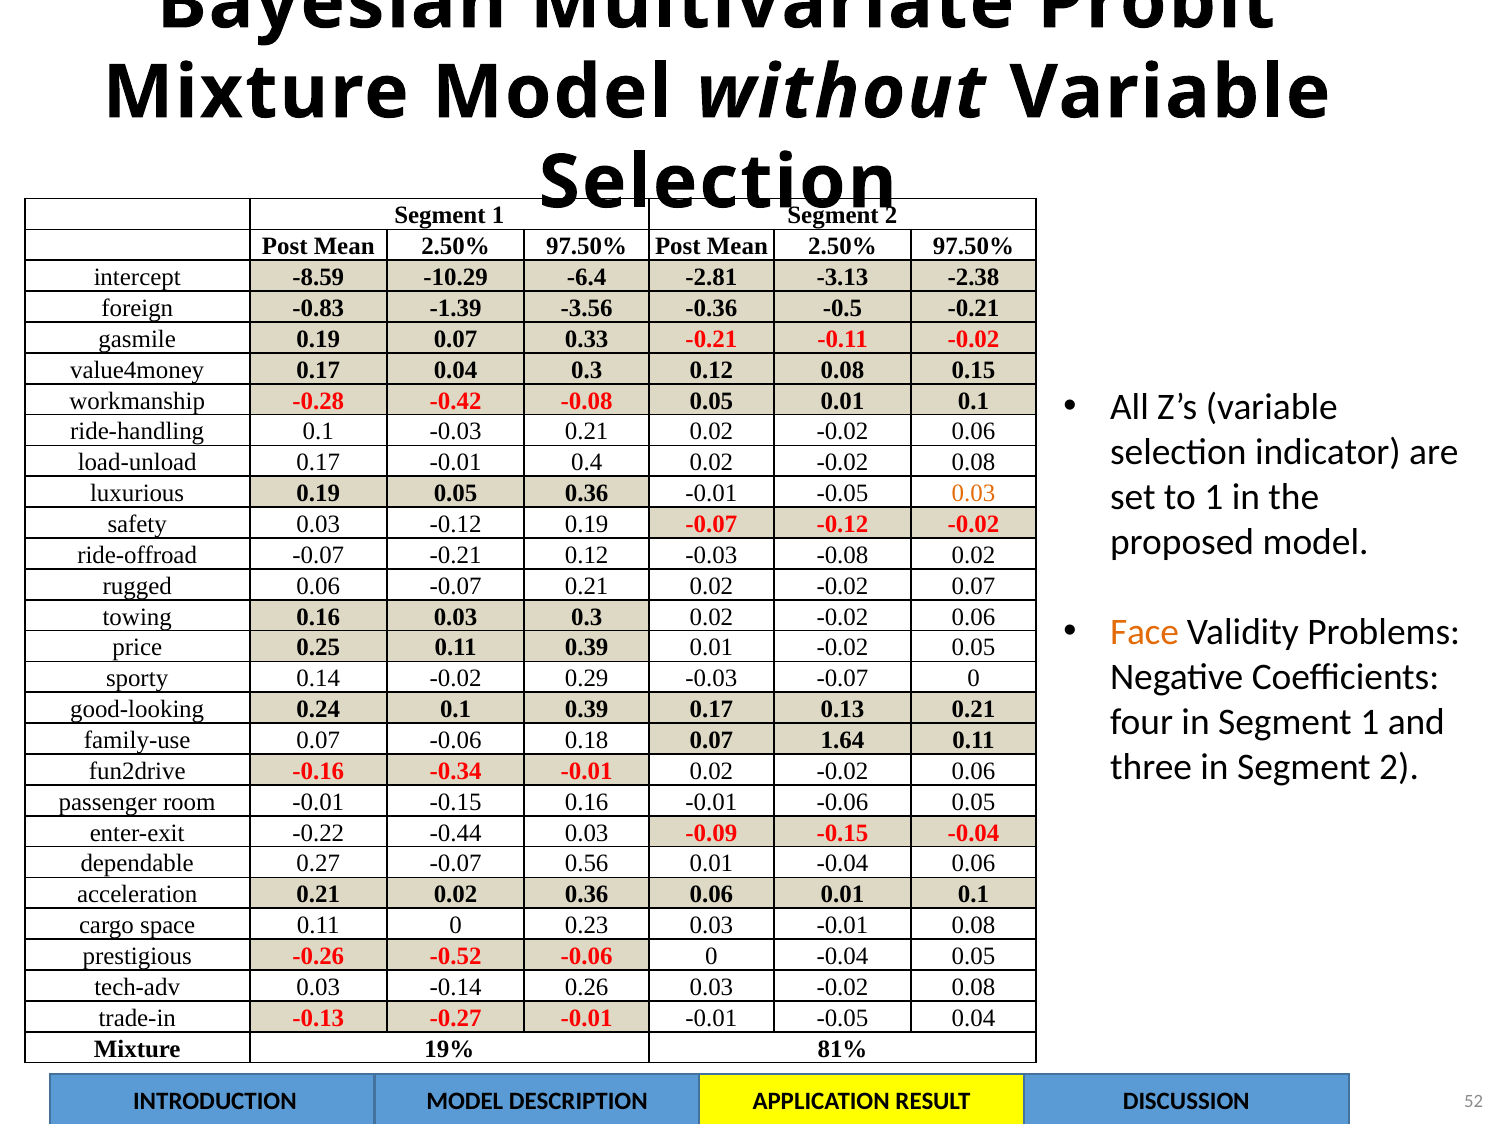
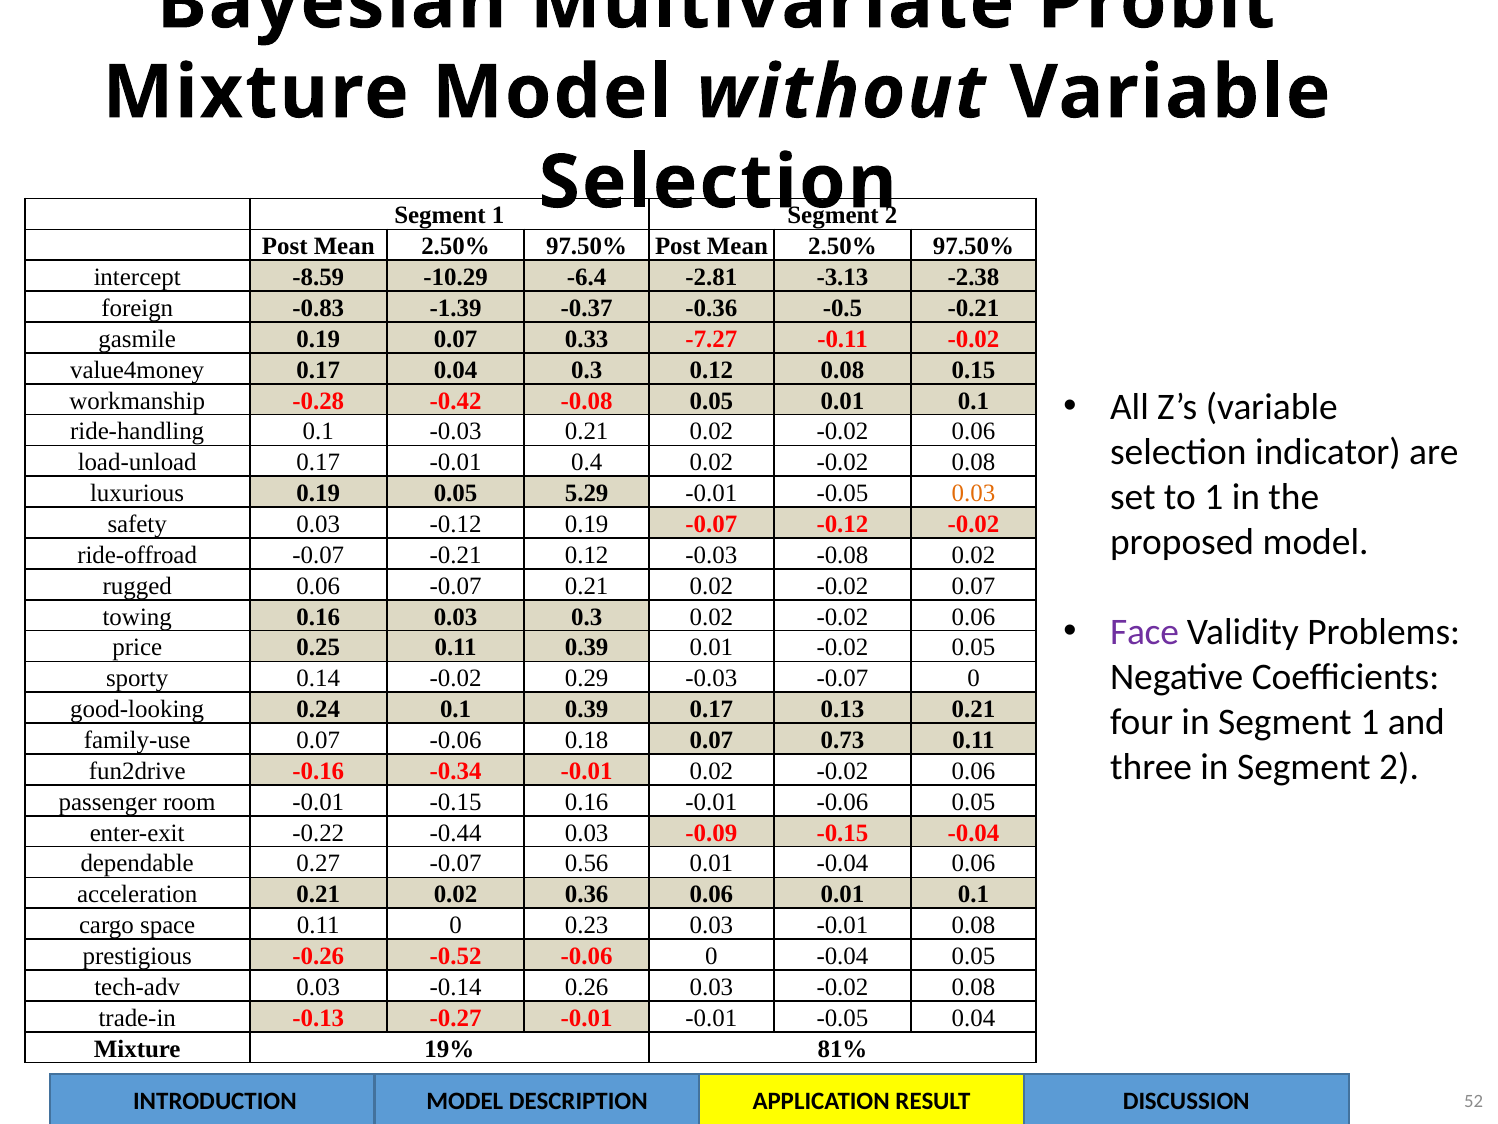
-3.56: -3.56 -> -0.37
0.33 -0.21: -0.21 -> -7.27
0.05 0.36: 0.36 -> 5.29
Face colour: orange -> purple
1.64: 1.64 -> 0.73
